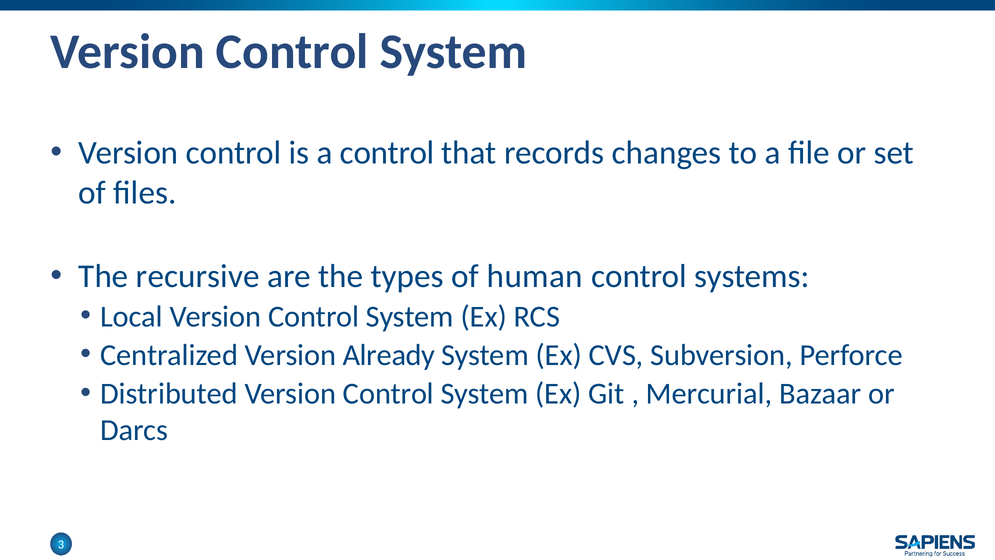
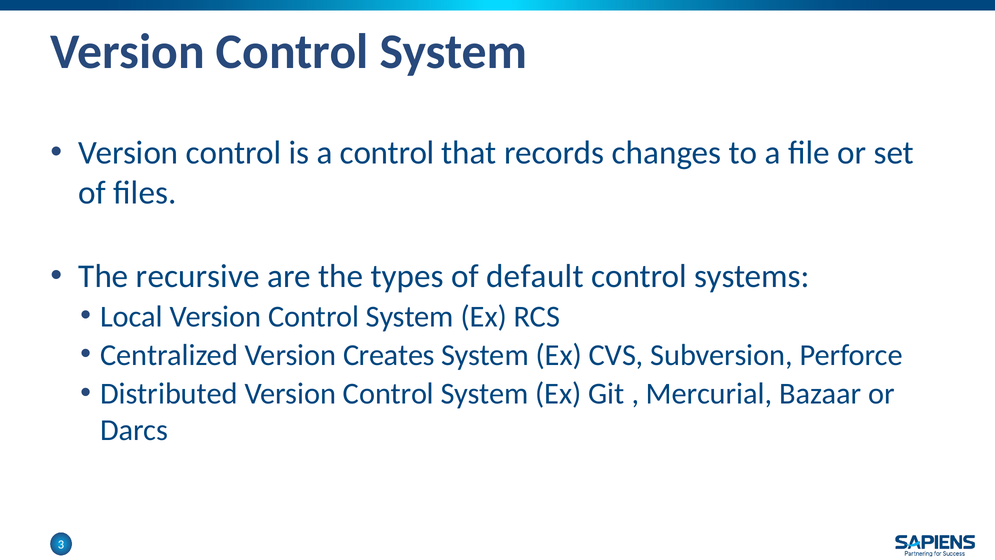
human: human -> default
Already: Already -> Creates
